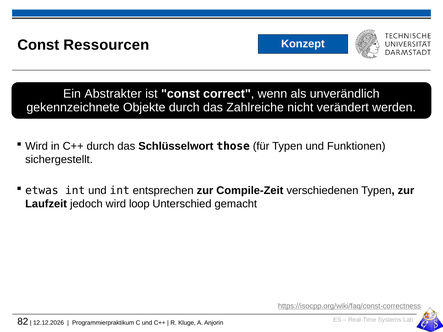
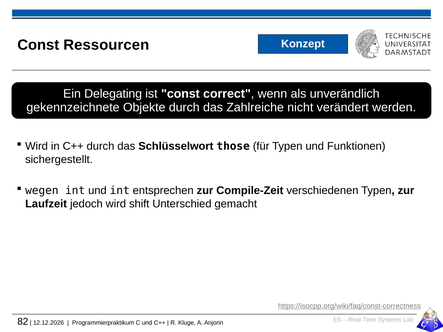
Abstrakter: Abstrakter -> Delegating
etwas: etwas -> wegen
loop: loop -> shift
